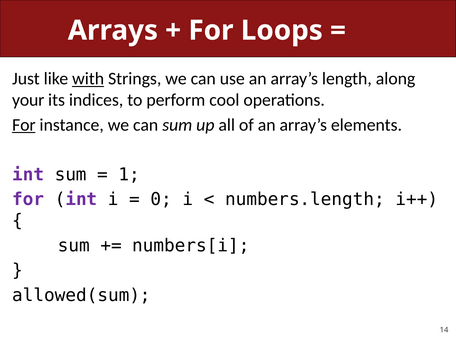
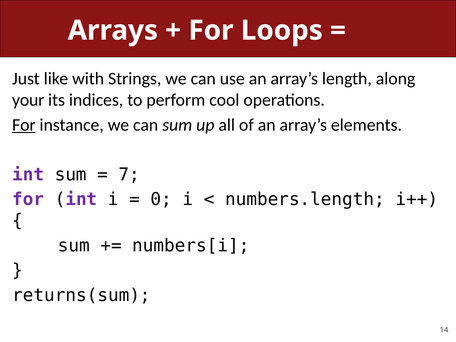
with underline: present -> none
1: 1 -> 7
allowed(sum: allowed(sum -> returns(sum
